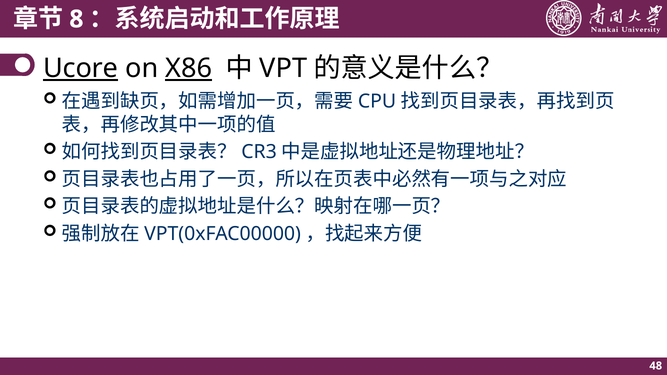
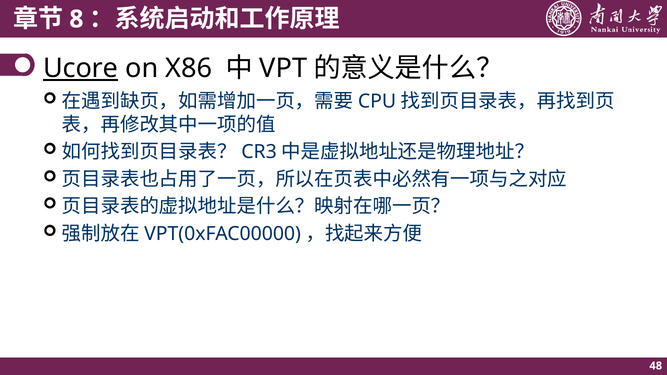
X86 underline: present -> none
